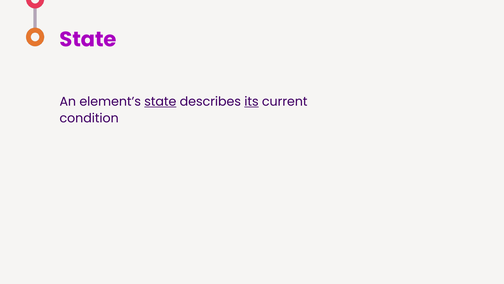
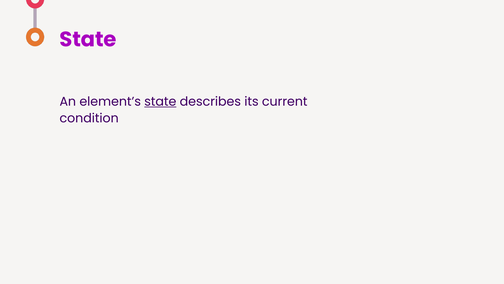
its underline: present -> none
